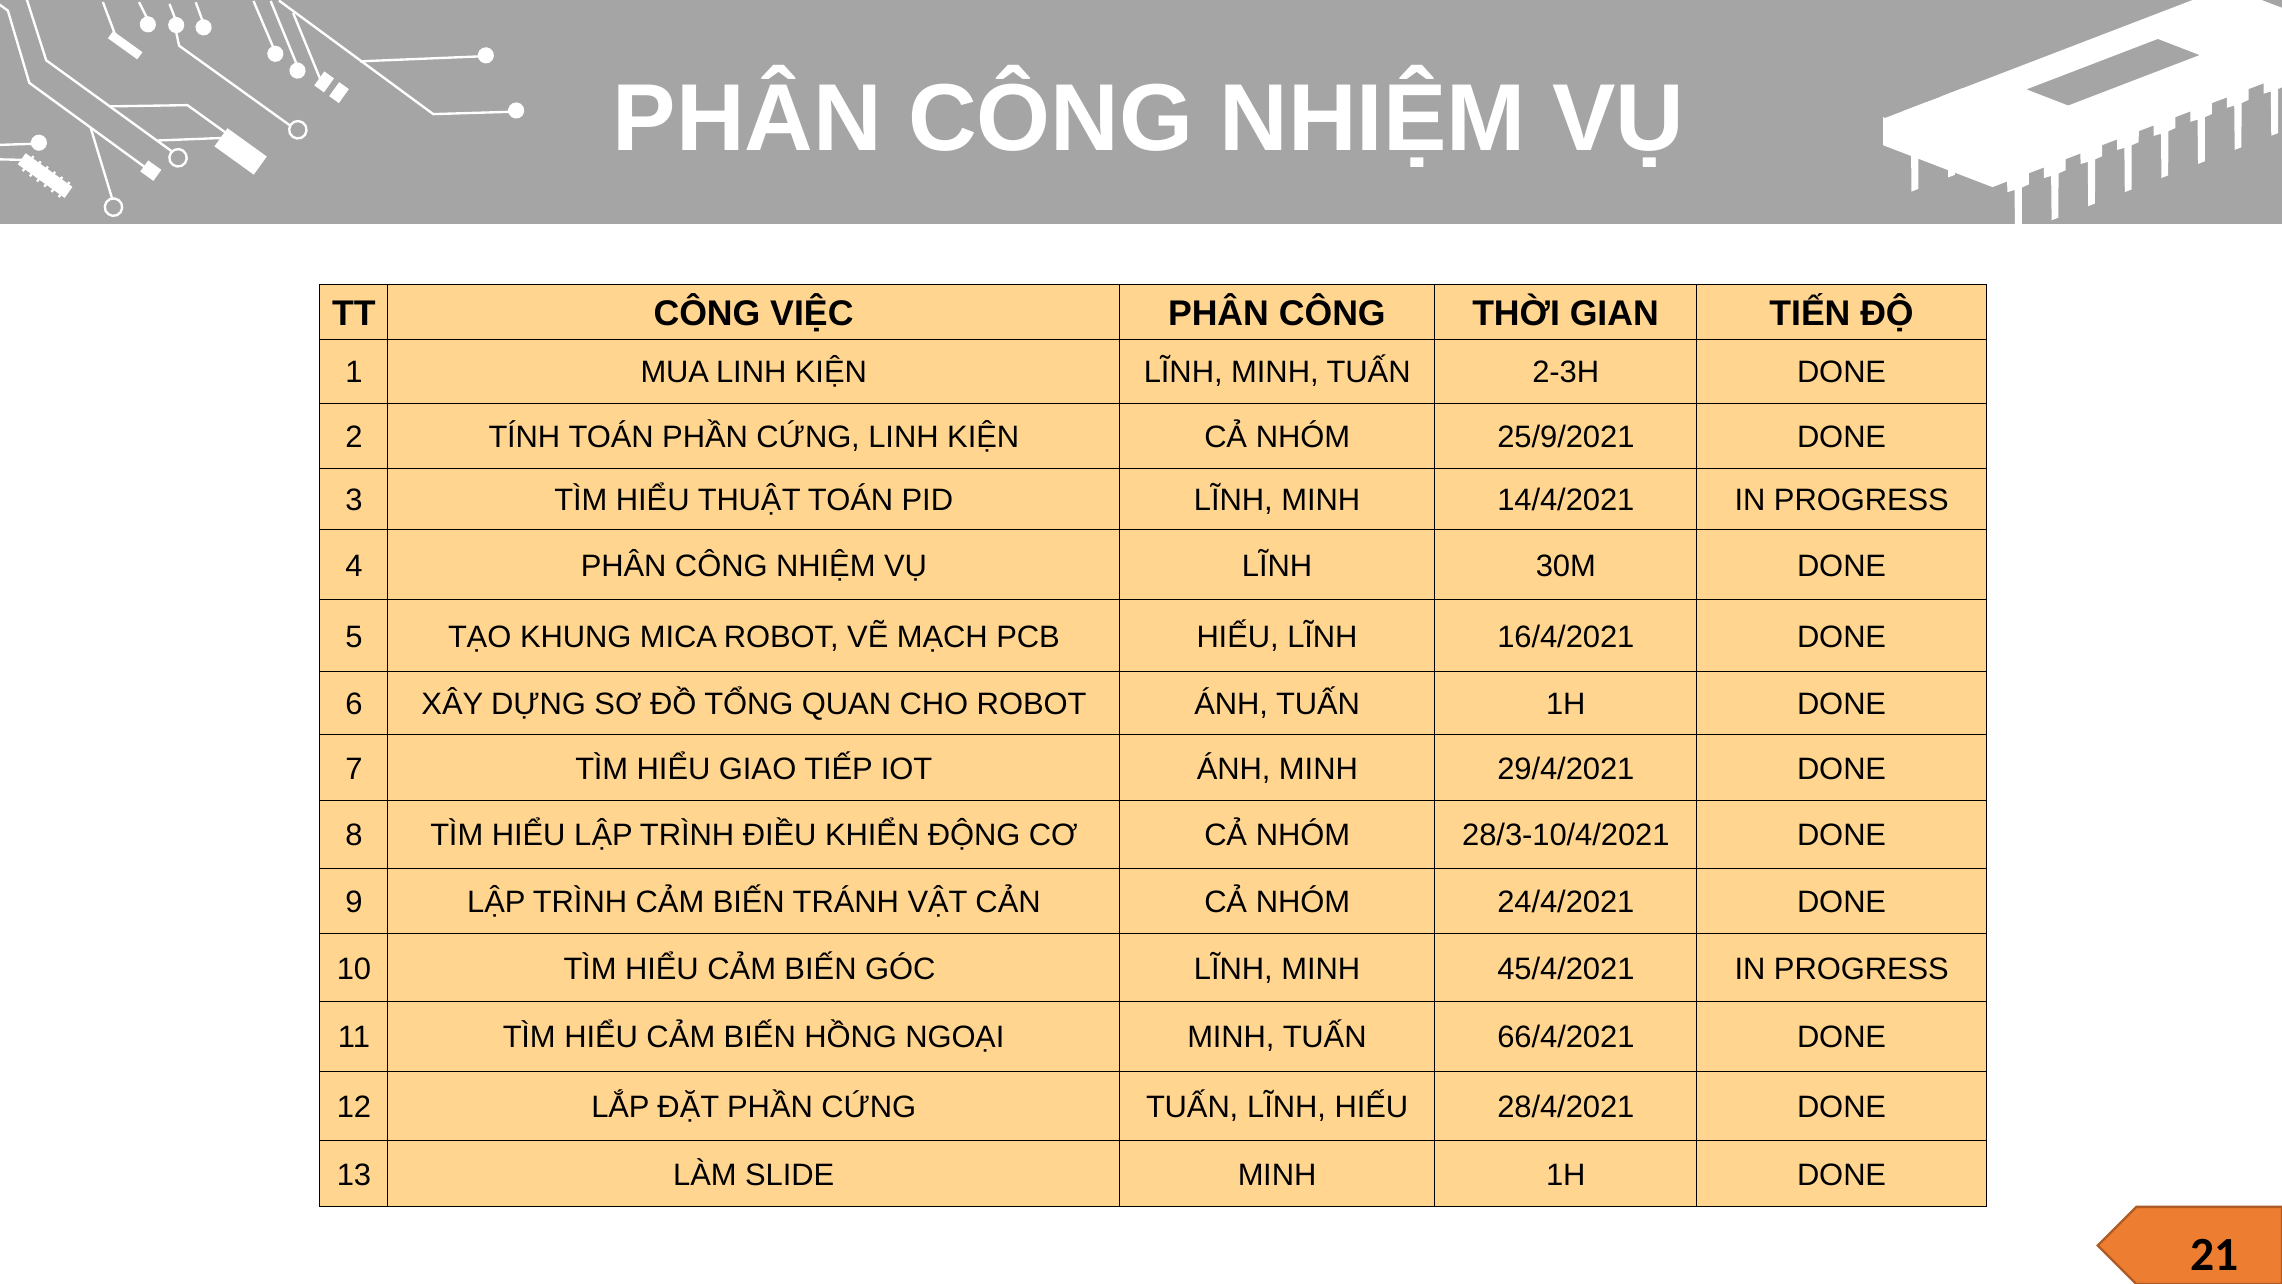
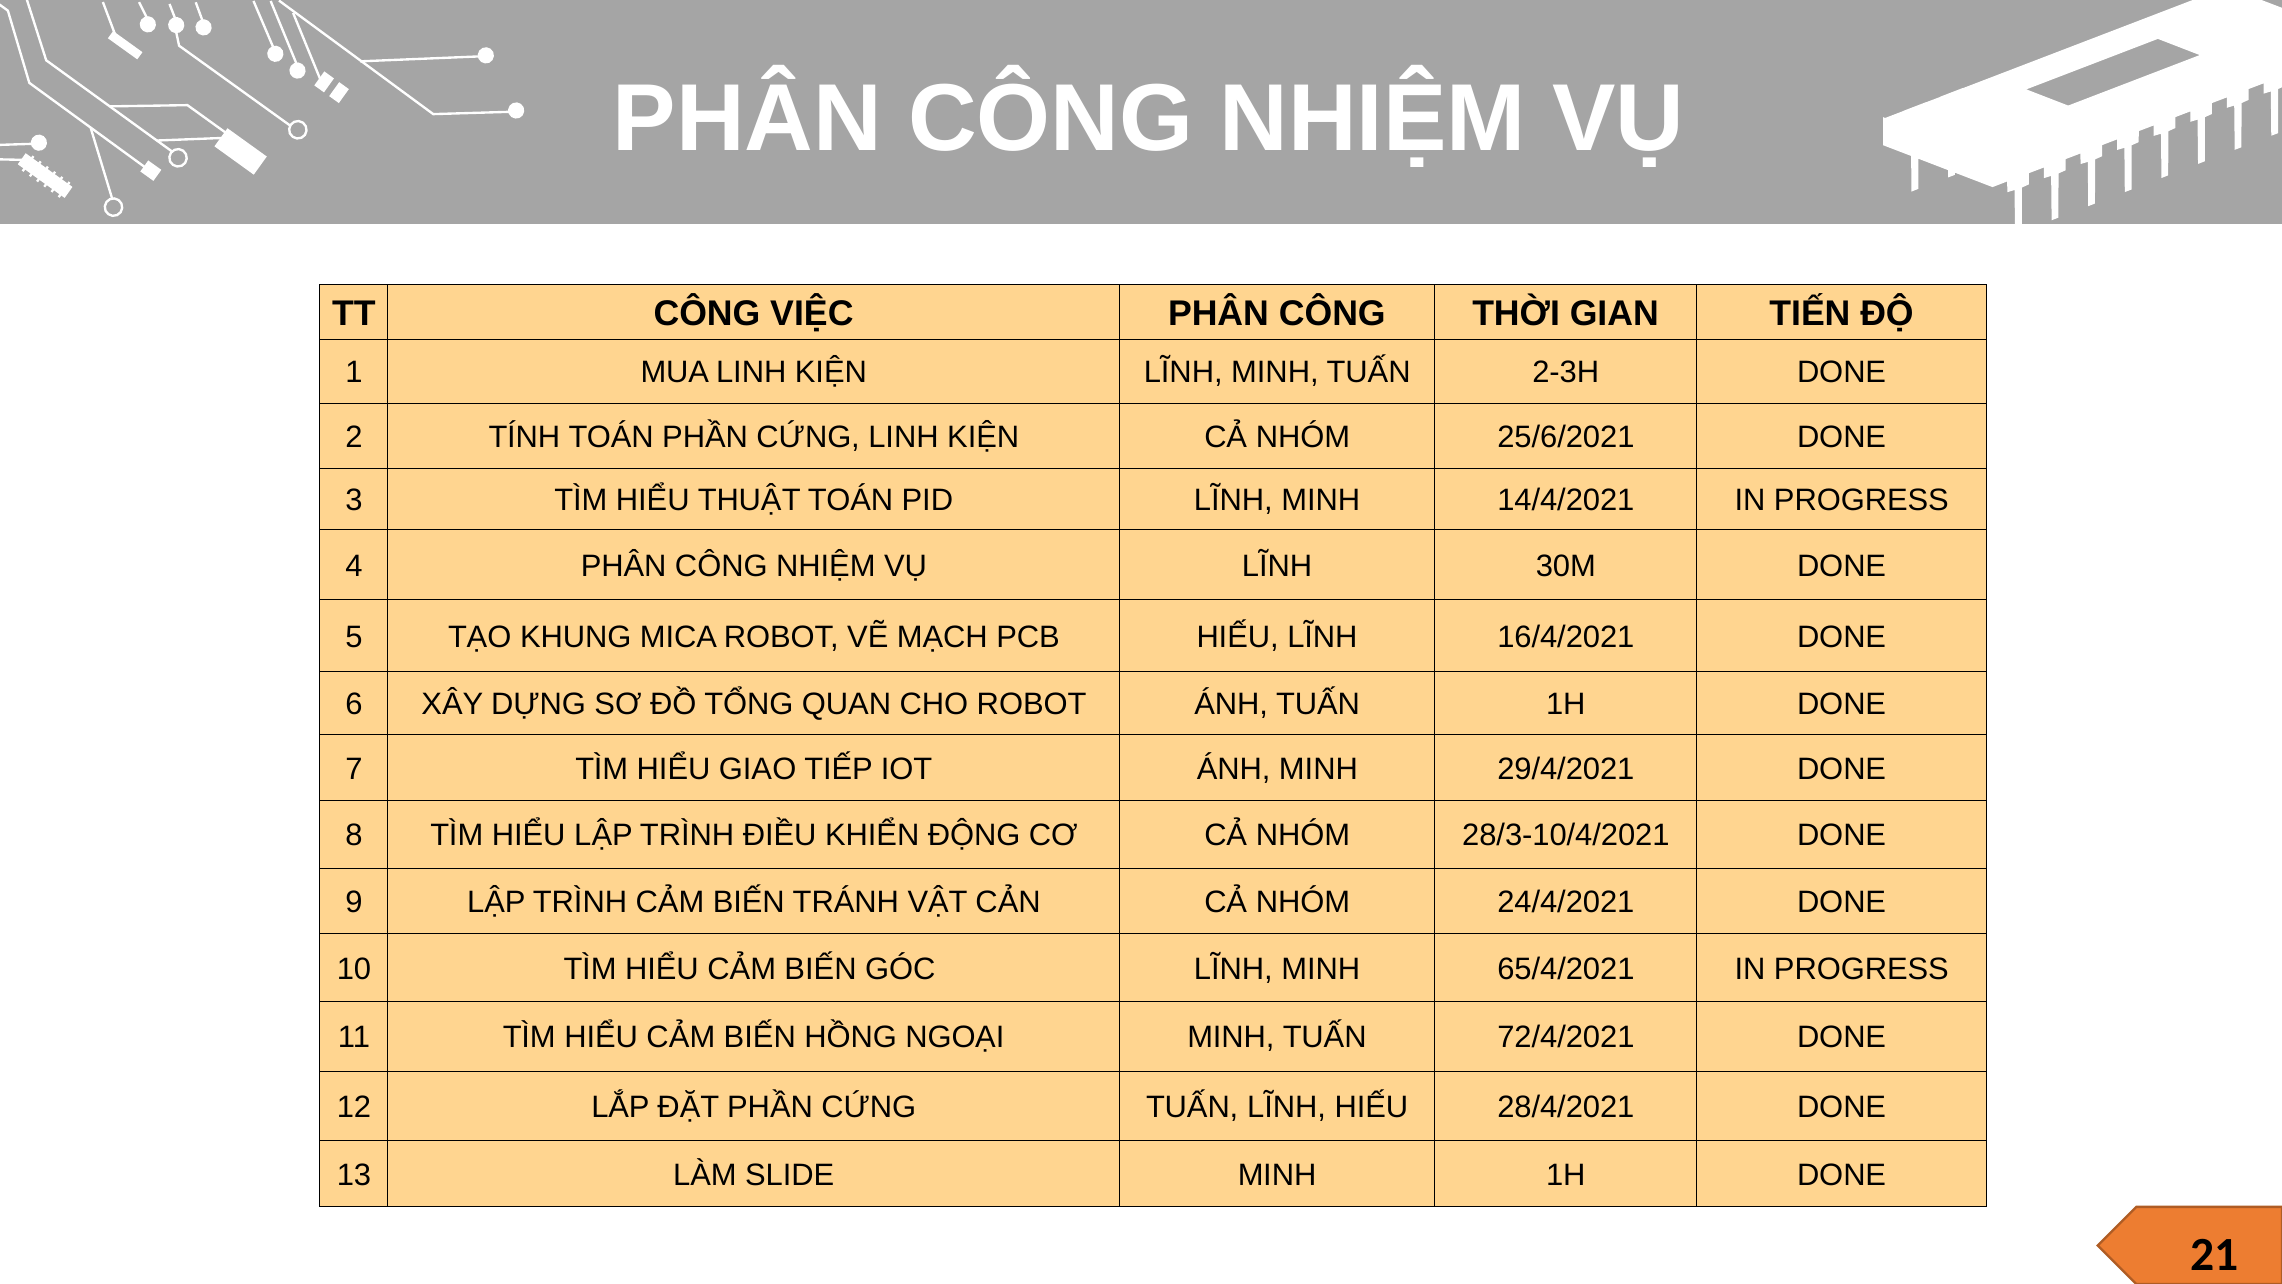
25/9/2021: 25/9/2021 -> 25/6/2021
45/4/2021: 45/4/2021 -> 65/4/2021
66/4/2021: 66/4/2021 -> 72/4/2021
